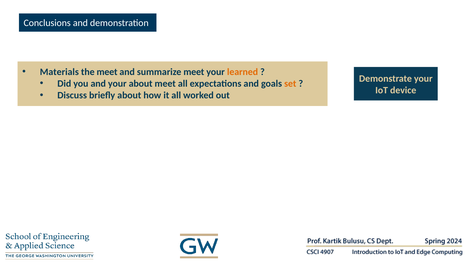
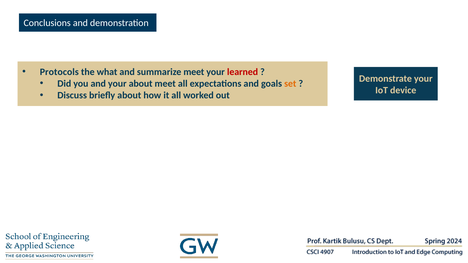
Materials: Materials -> Protocols
the meet: meet -> what
learned colour: orange -> red
